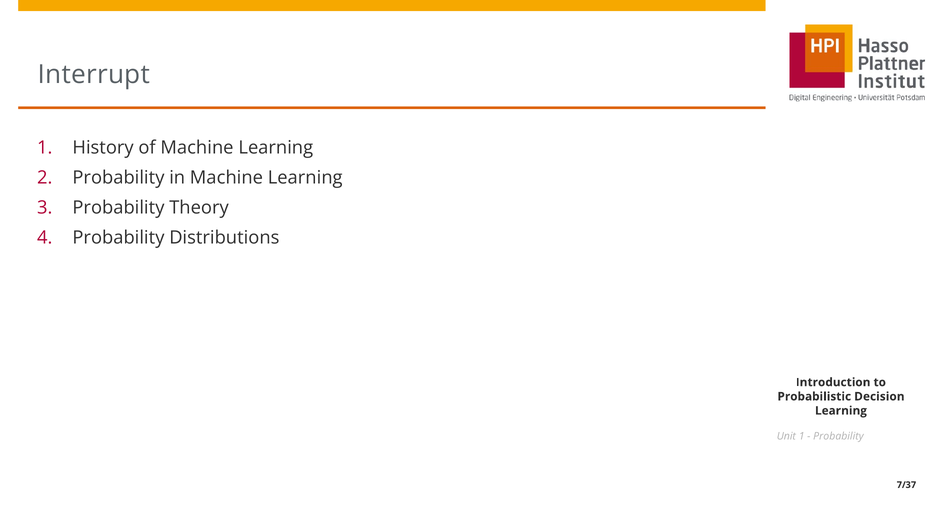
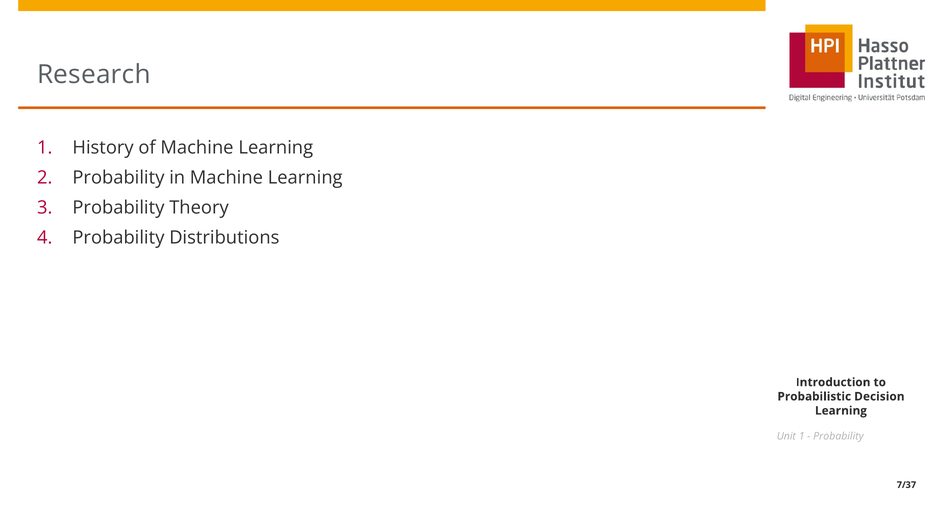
Interrupt: Interrupt -> Research
